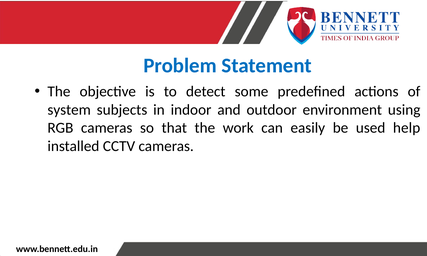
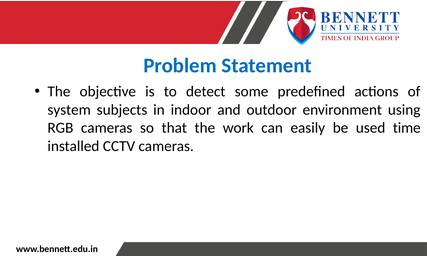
help: help -> time
